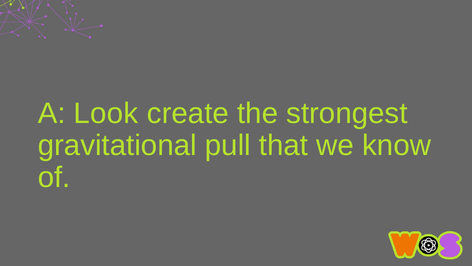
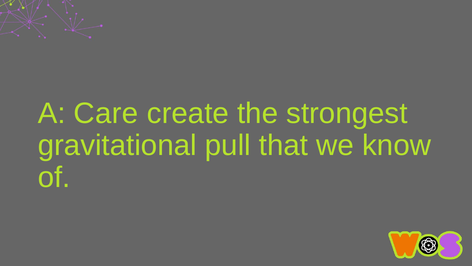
Look: Look -> Care
